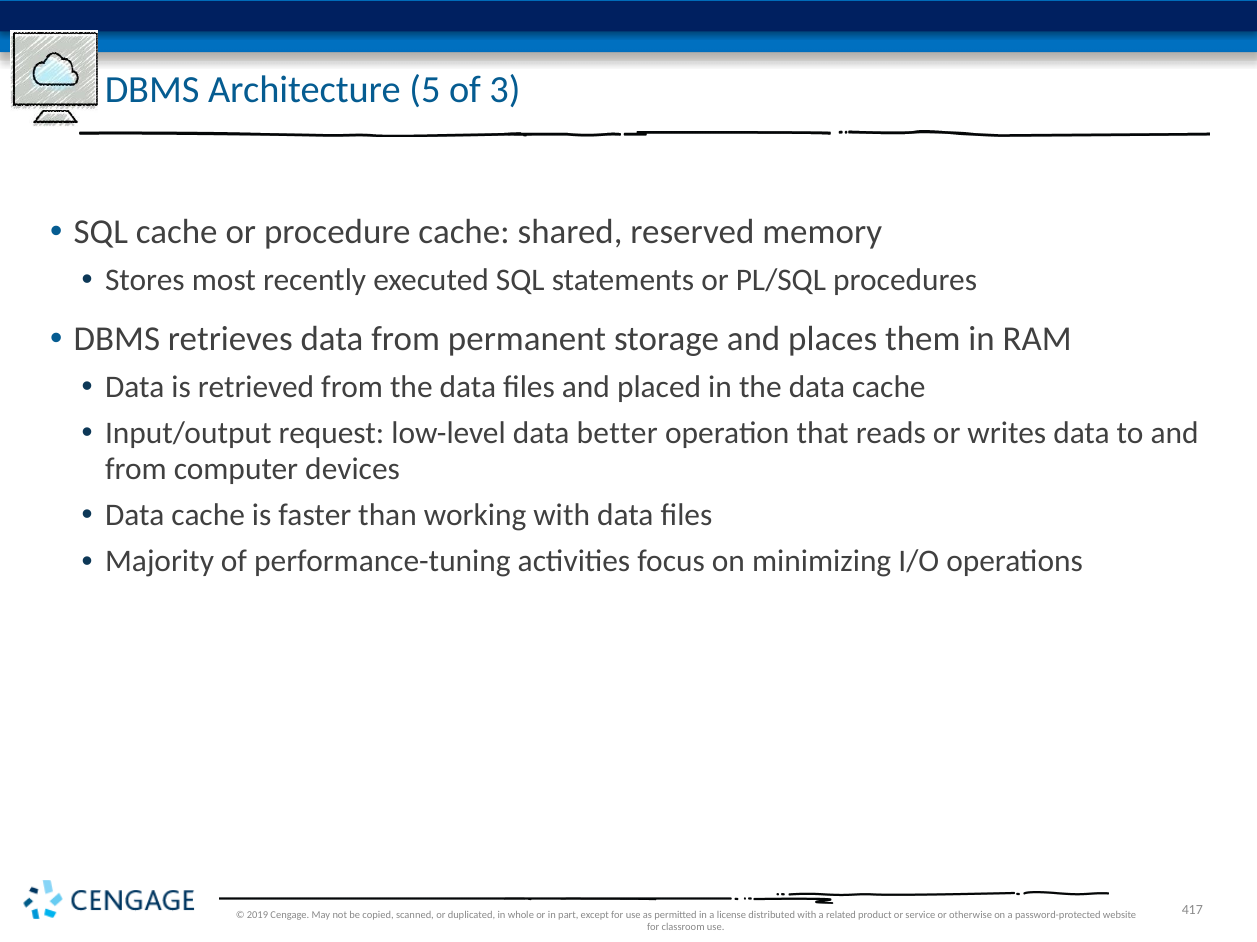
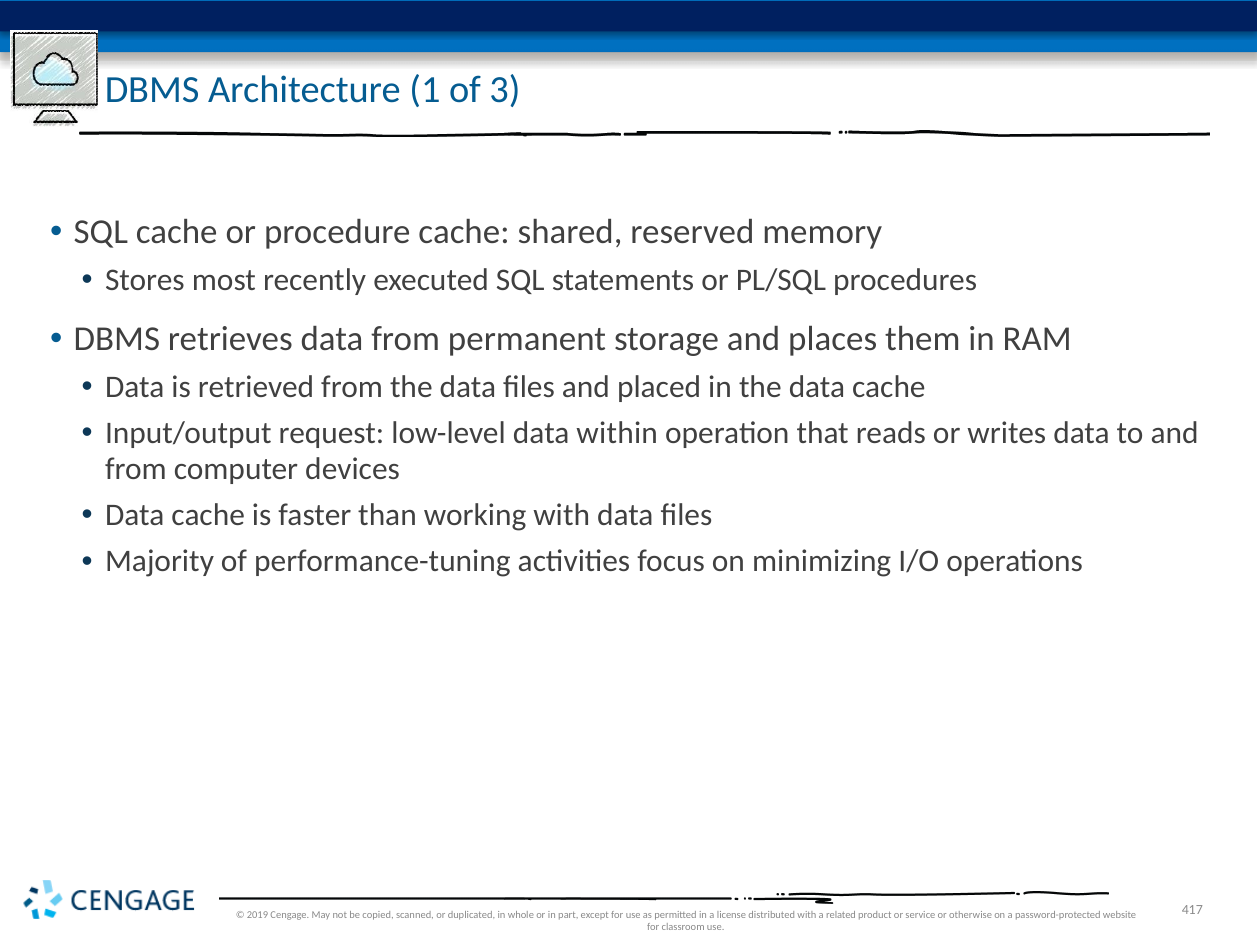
5: 5 -> 1
better: better -> within
